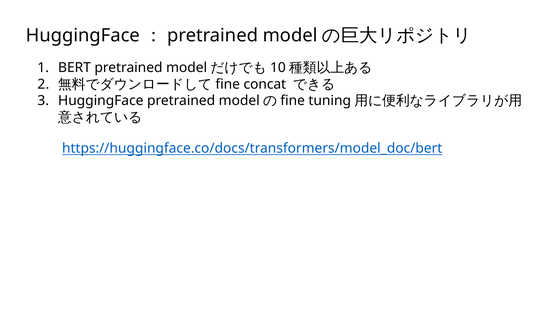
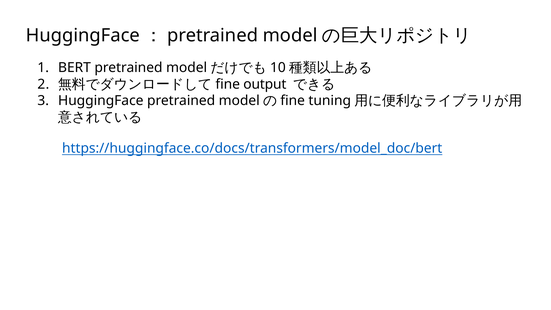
concat: concat -> output
